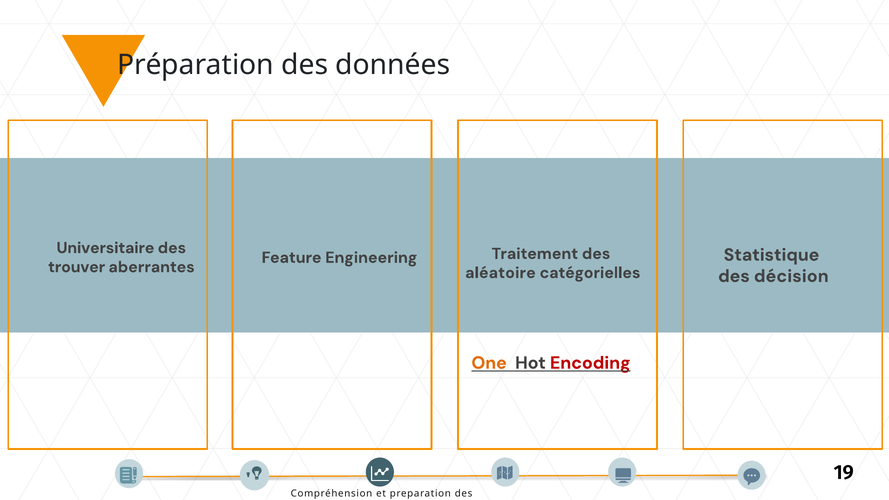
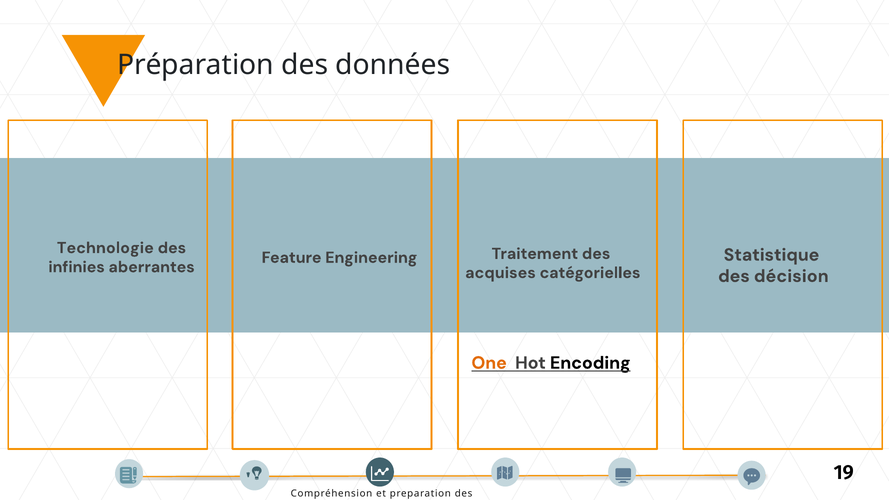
Universitaire: Universitaire -> Technologie
trouver: trouver -> infinies
aléatoire: aléatoire -> acquises
Encoding colour: red -> black
